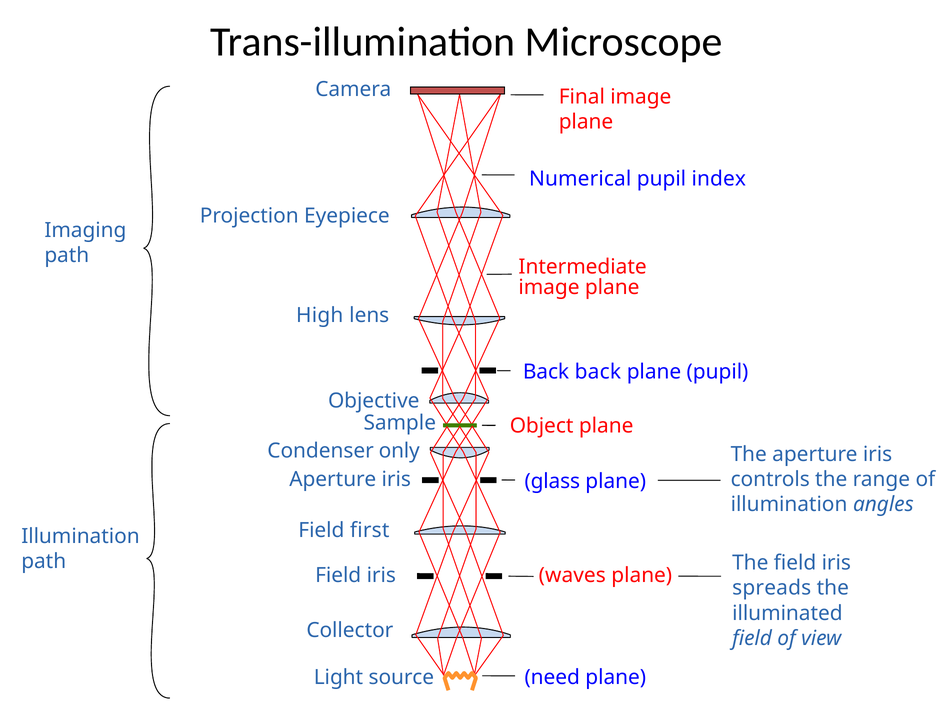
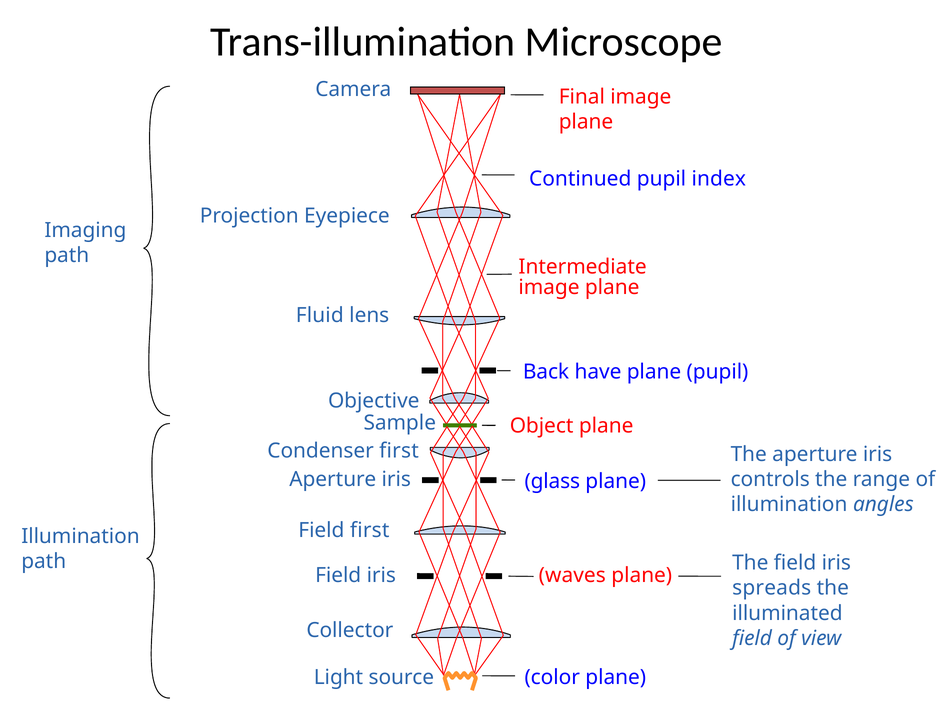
Numerical: Numerical -> Continued
High: High -> Fluid
Back back: back -> have
Condenser only: only -> first
need: need -> color
